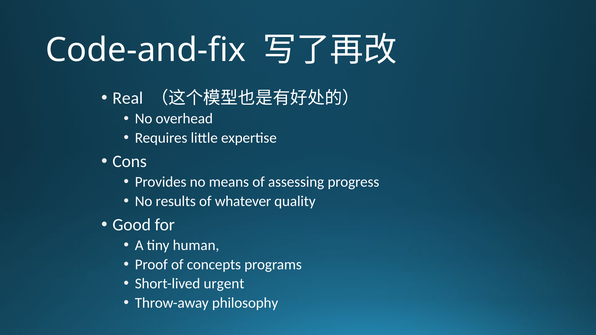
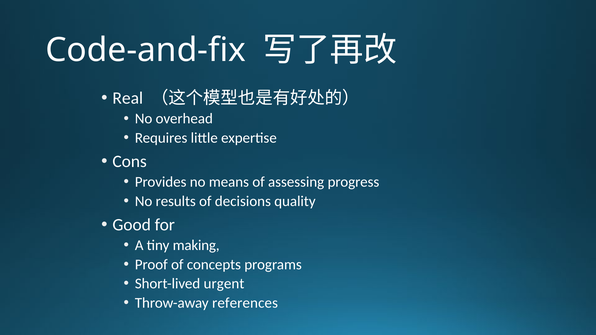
whatever: whatever -> decisions
human: human -> making
philosophy: philosophy -> references
